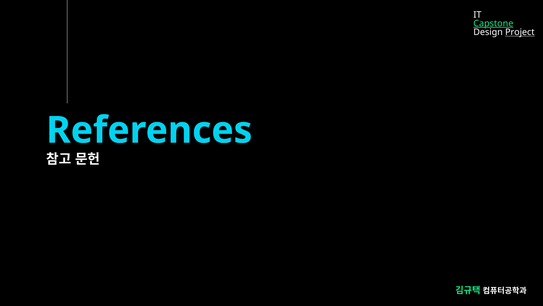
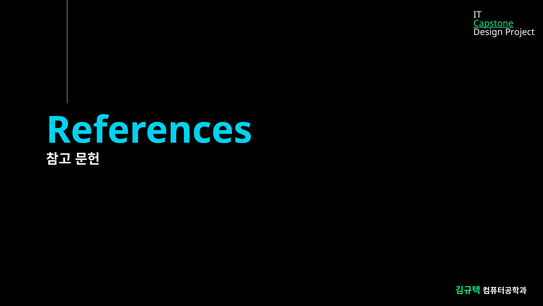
Project underline: present -> none
